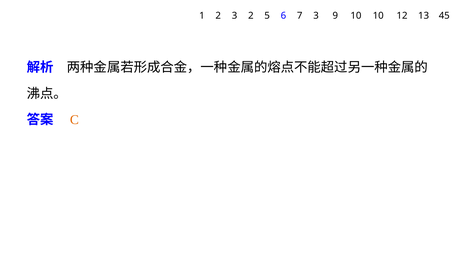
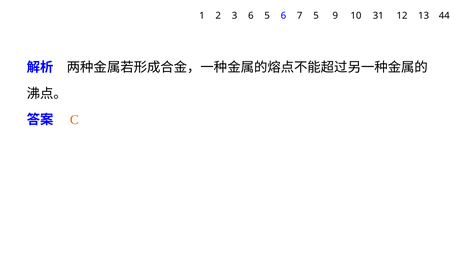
3 2: 2 -> 6
7 3: 3 -> 5
10 10: 10 -> 31
45: 45 -> 44
